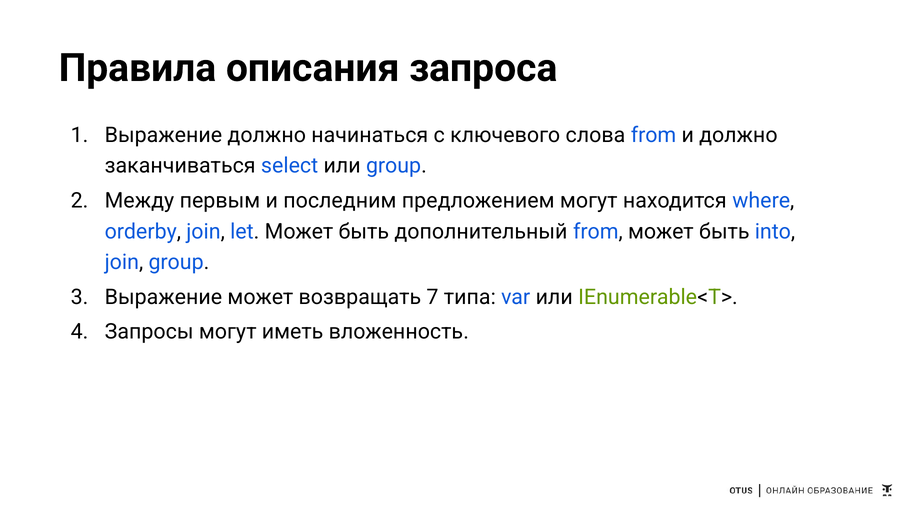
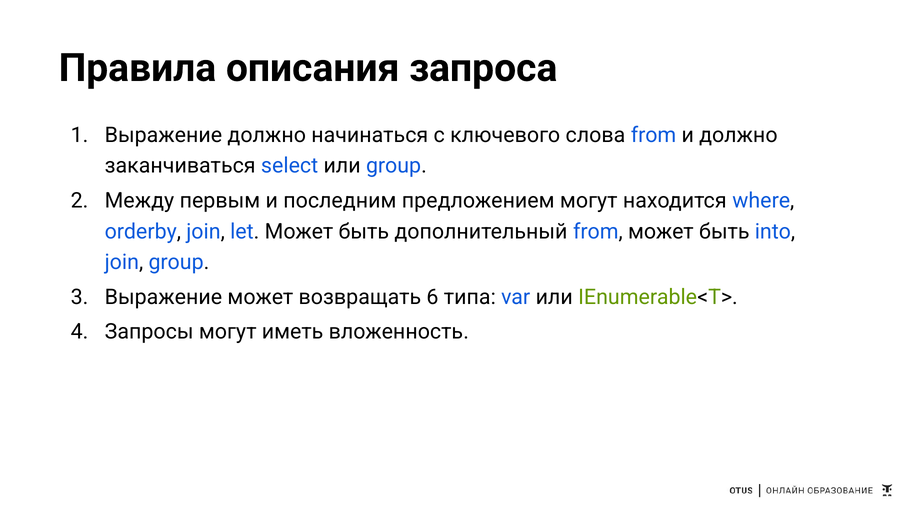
7: 7 -> 6
